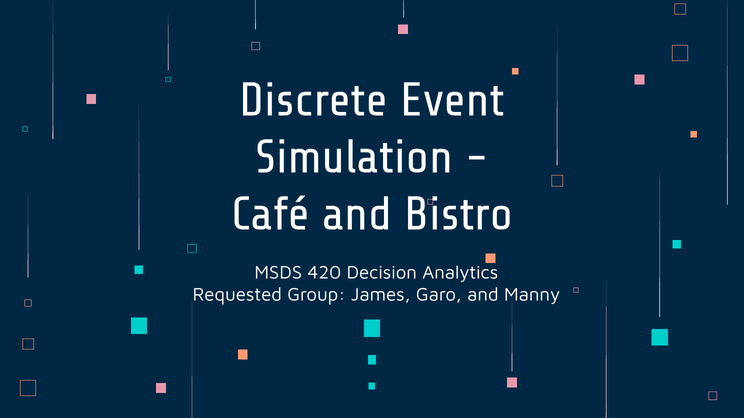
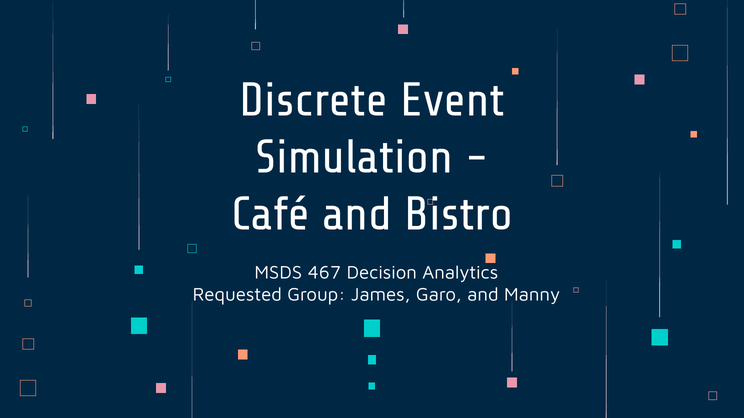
420: 420 -> 467
